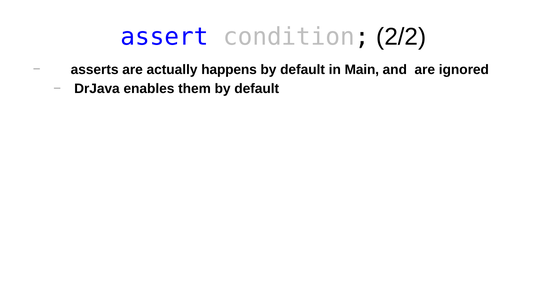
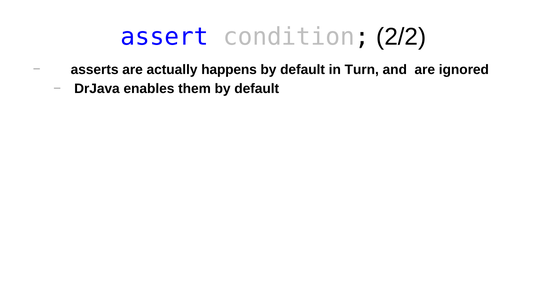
Main: Main -> Turn
